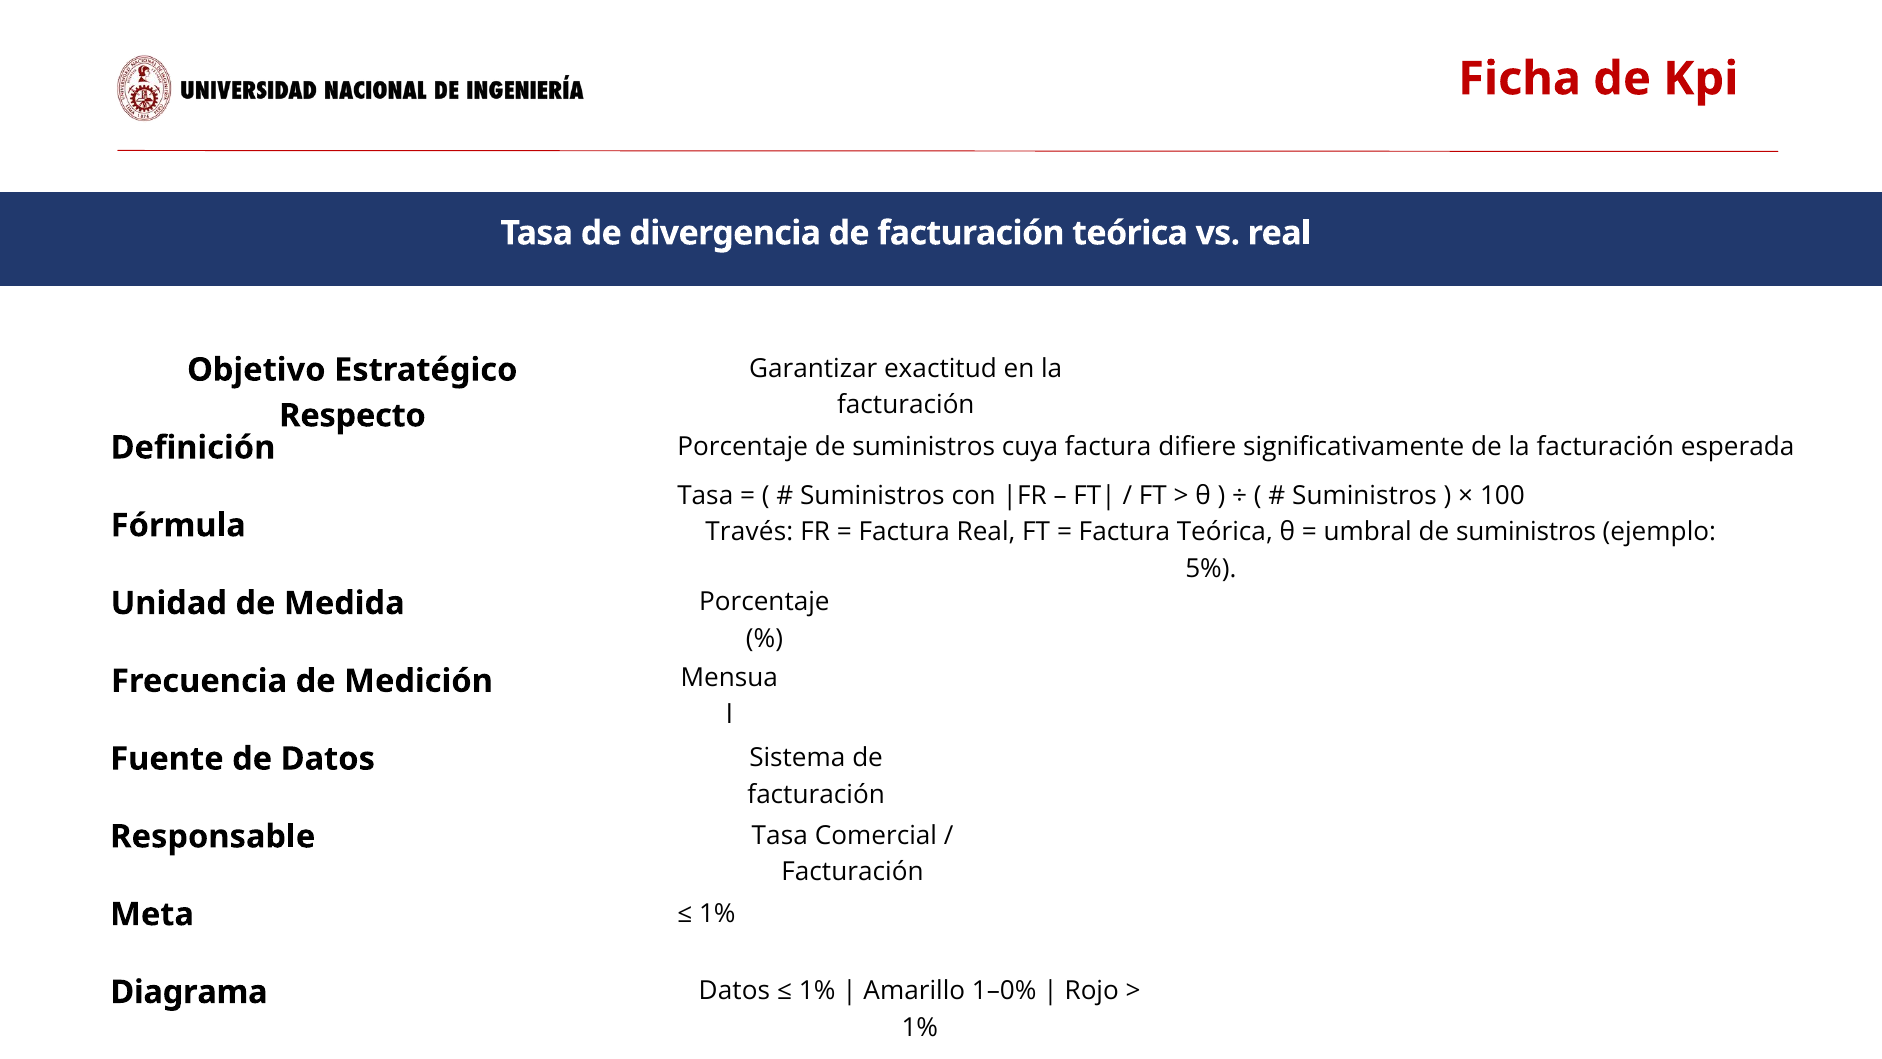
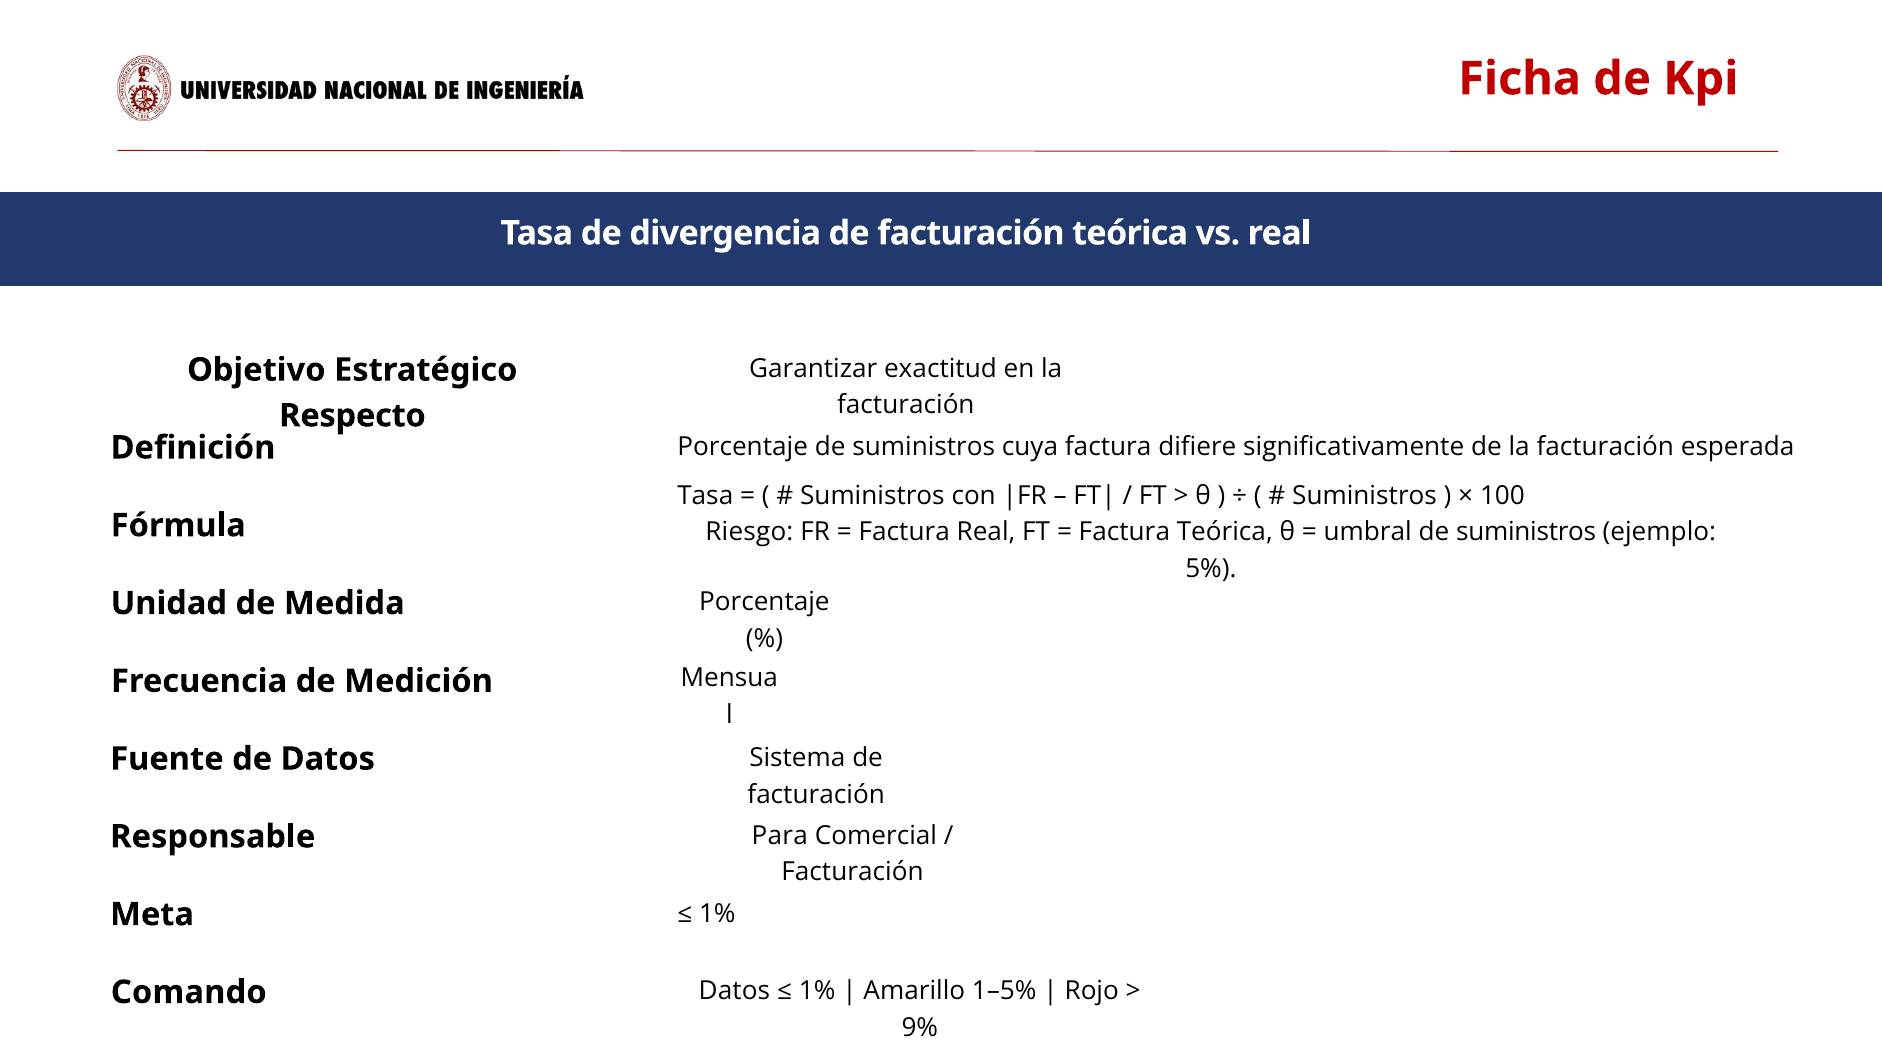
Través: Través -> Riesgo
Tasa at (780, 835): Tasa -> Para
1–0%: 1–0% -> 1–5%
Diagrama: Diagrama -> Comando
1% at (920, 1028): 1% -> 9%
